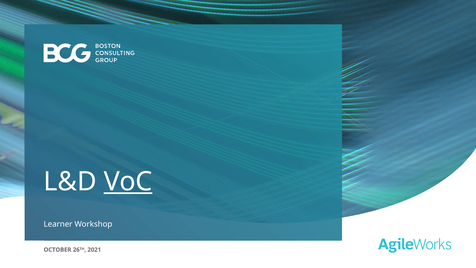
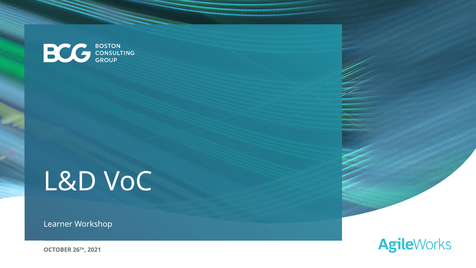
VoC underline: present -> none
